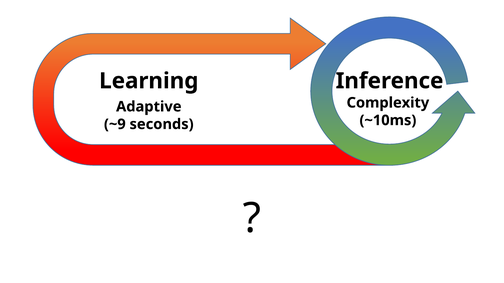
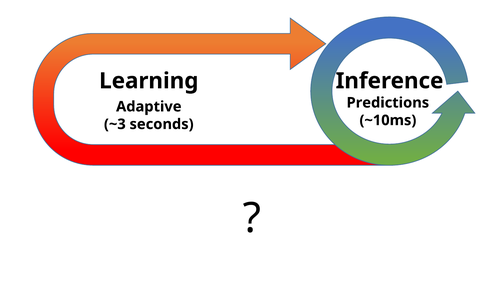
Complexity: Complexity -> Predictions
~9: ~9 -> ~3
